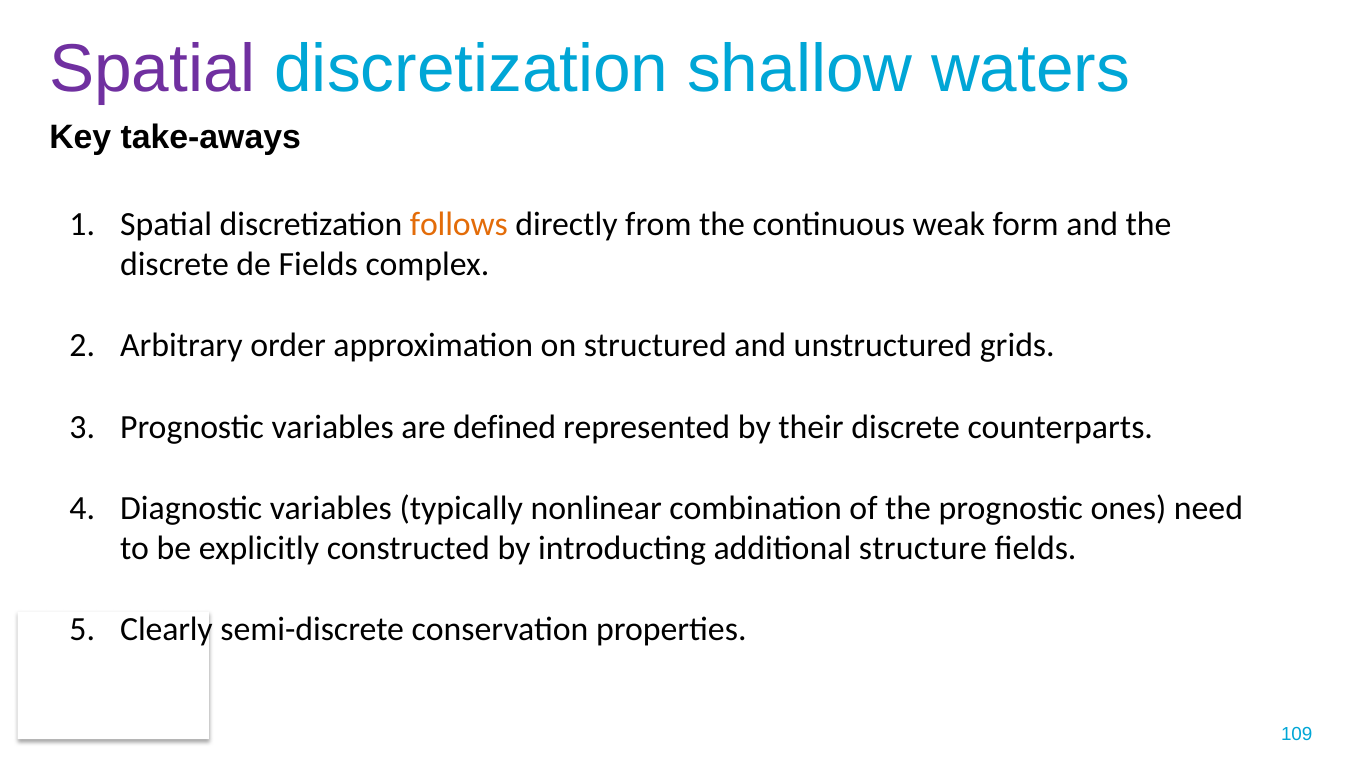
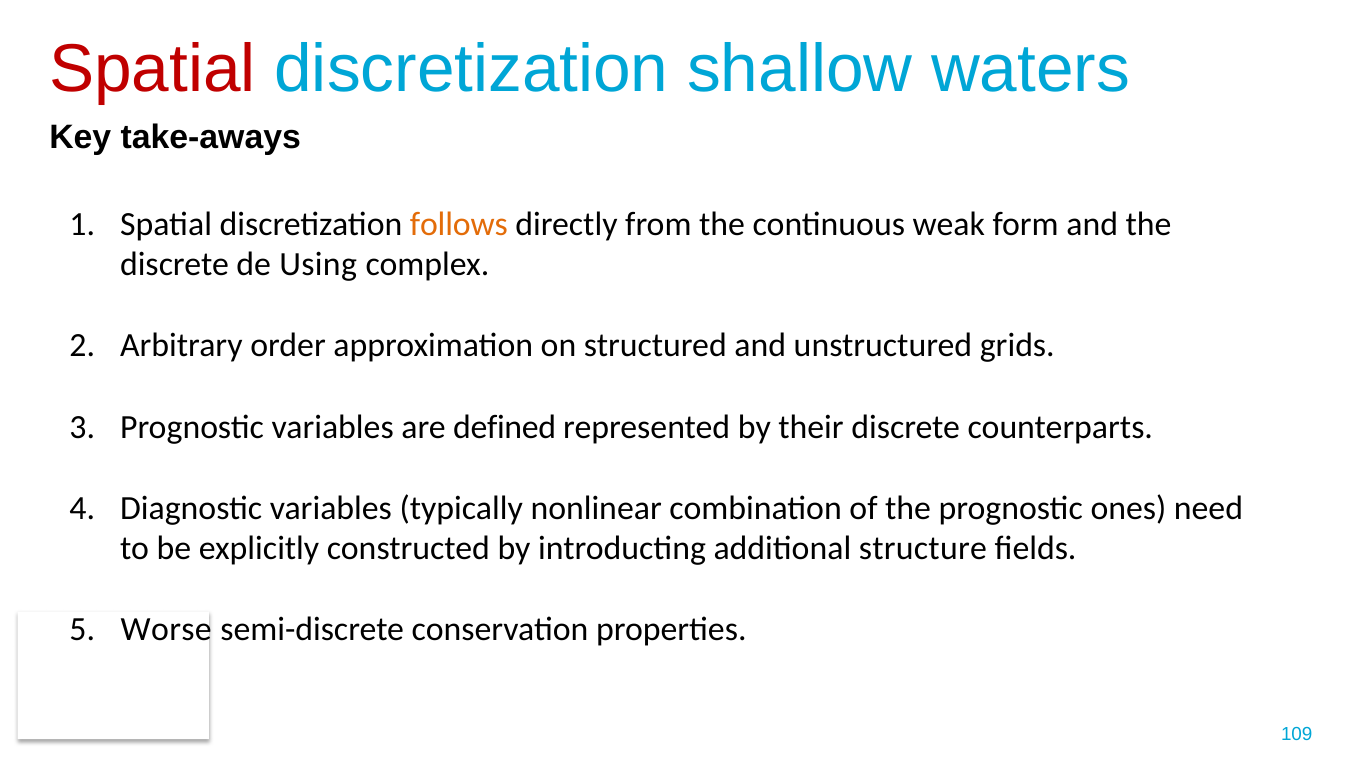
Spatial at (153, 69) colour: purple -> red
de Fields: Fields -> Using
Clearly: Clearly -> Worse
